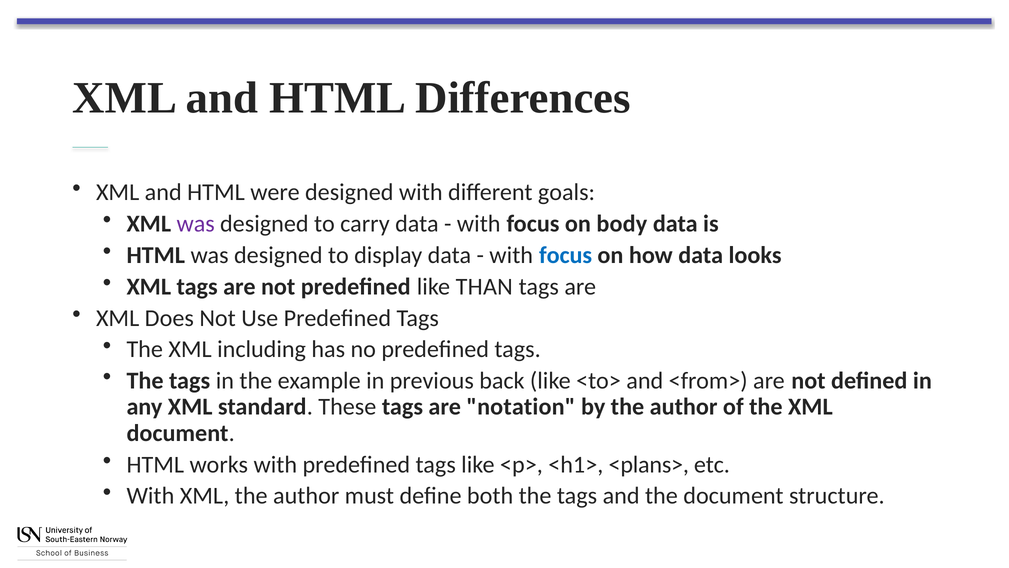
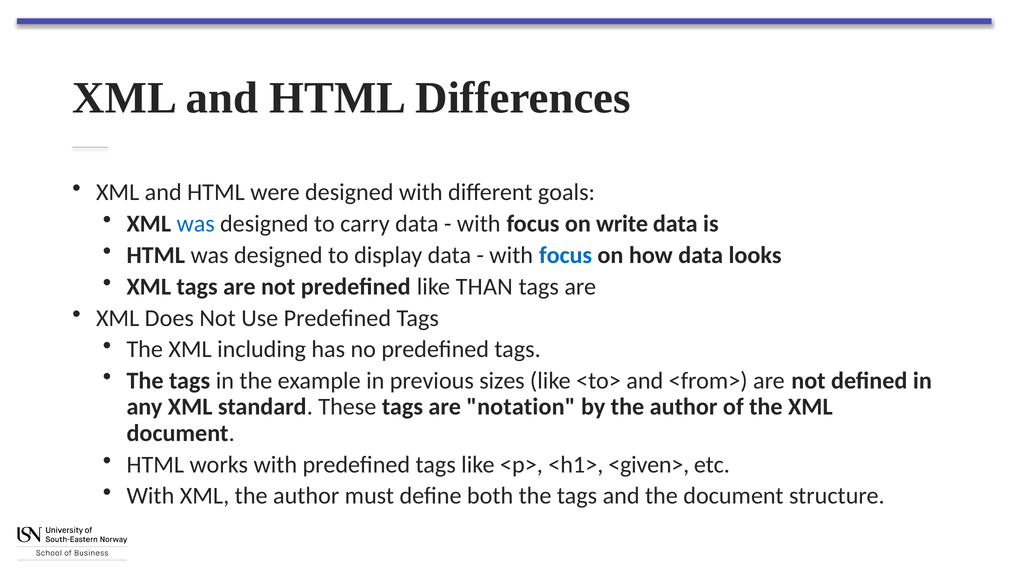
was at (196, 224) colour: purple -> blue
body: body -> write
back: back -> sizes
<plans>: <plans> -> <given>
